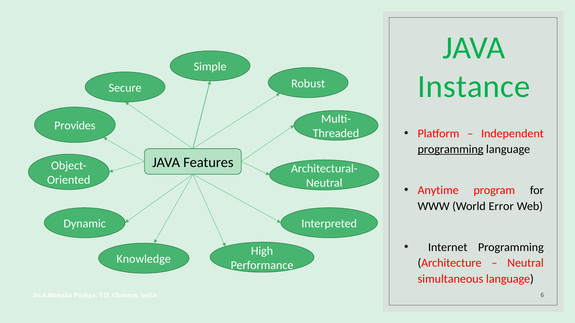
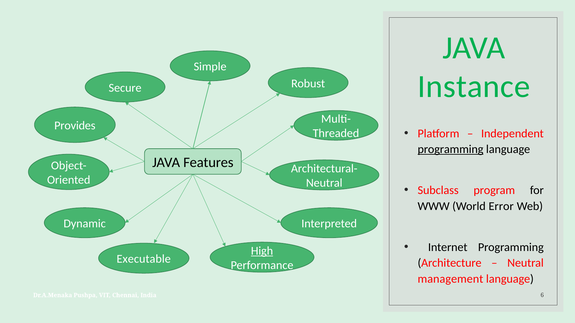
Anytime: Anytime -> Subclass
High underline: none -> present
Knowledge: Knowledge -> Executable
simultaneous: simultaneous -> management
